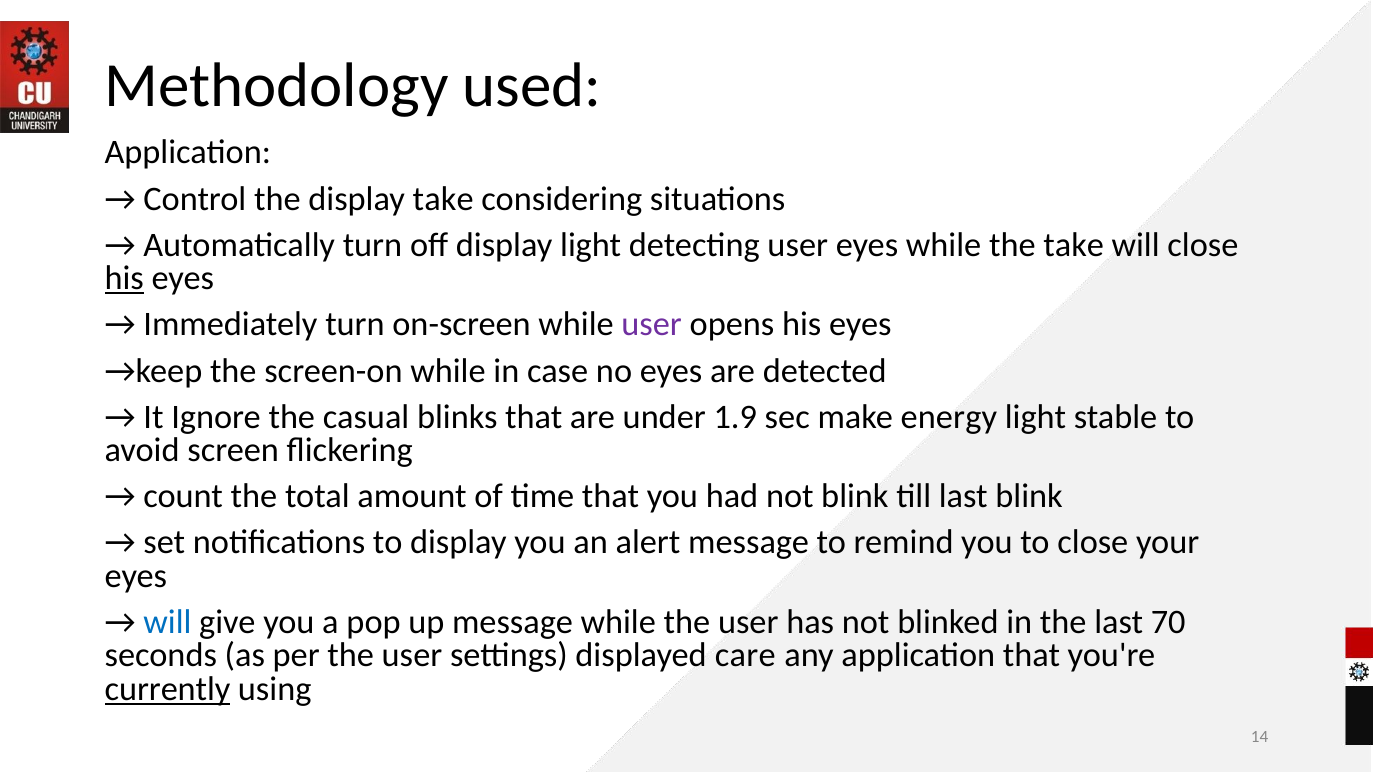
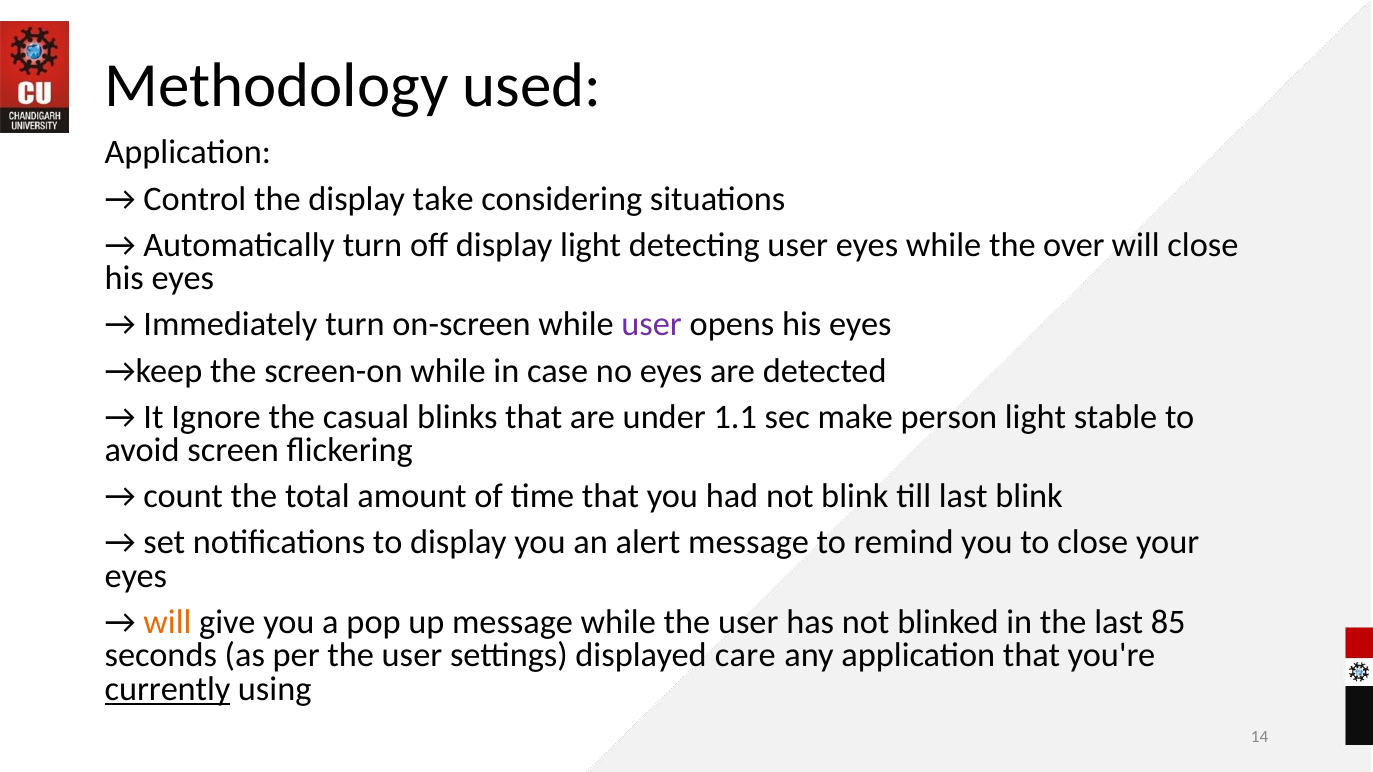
the take: take -> over
his at (124, 278) underline: present -> none
1.9: 1.9 -> 1.1
energy: energy -> person
will at (167, 622) colour: blue -> orange
70: 70 -> 85
